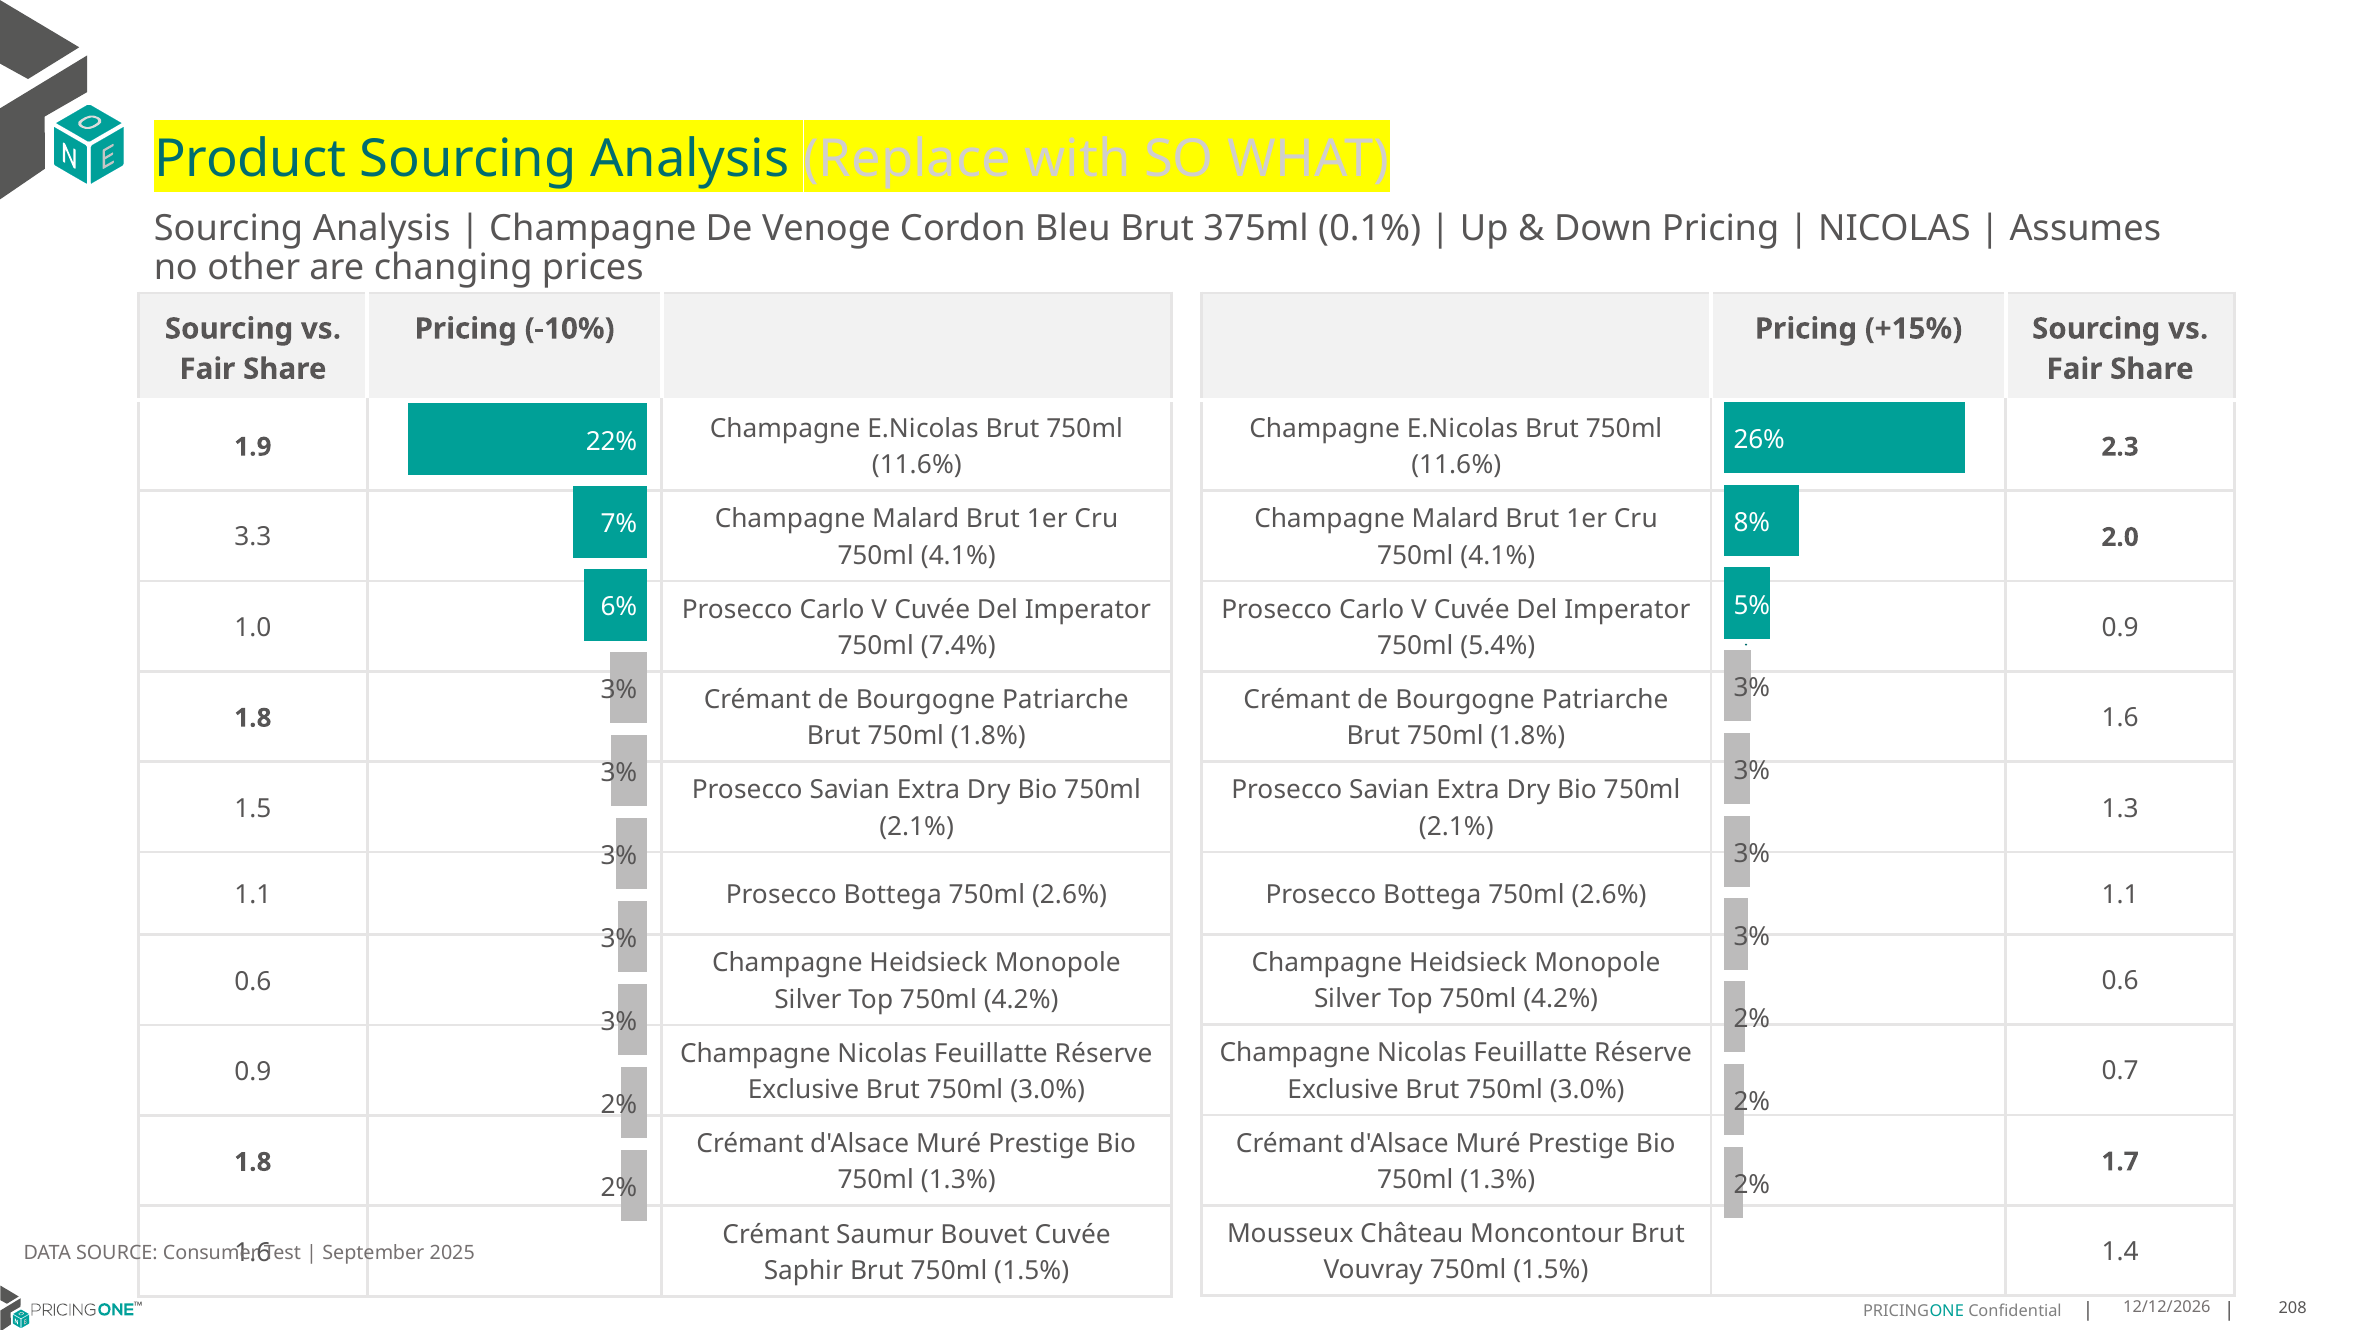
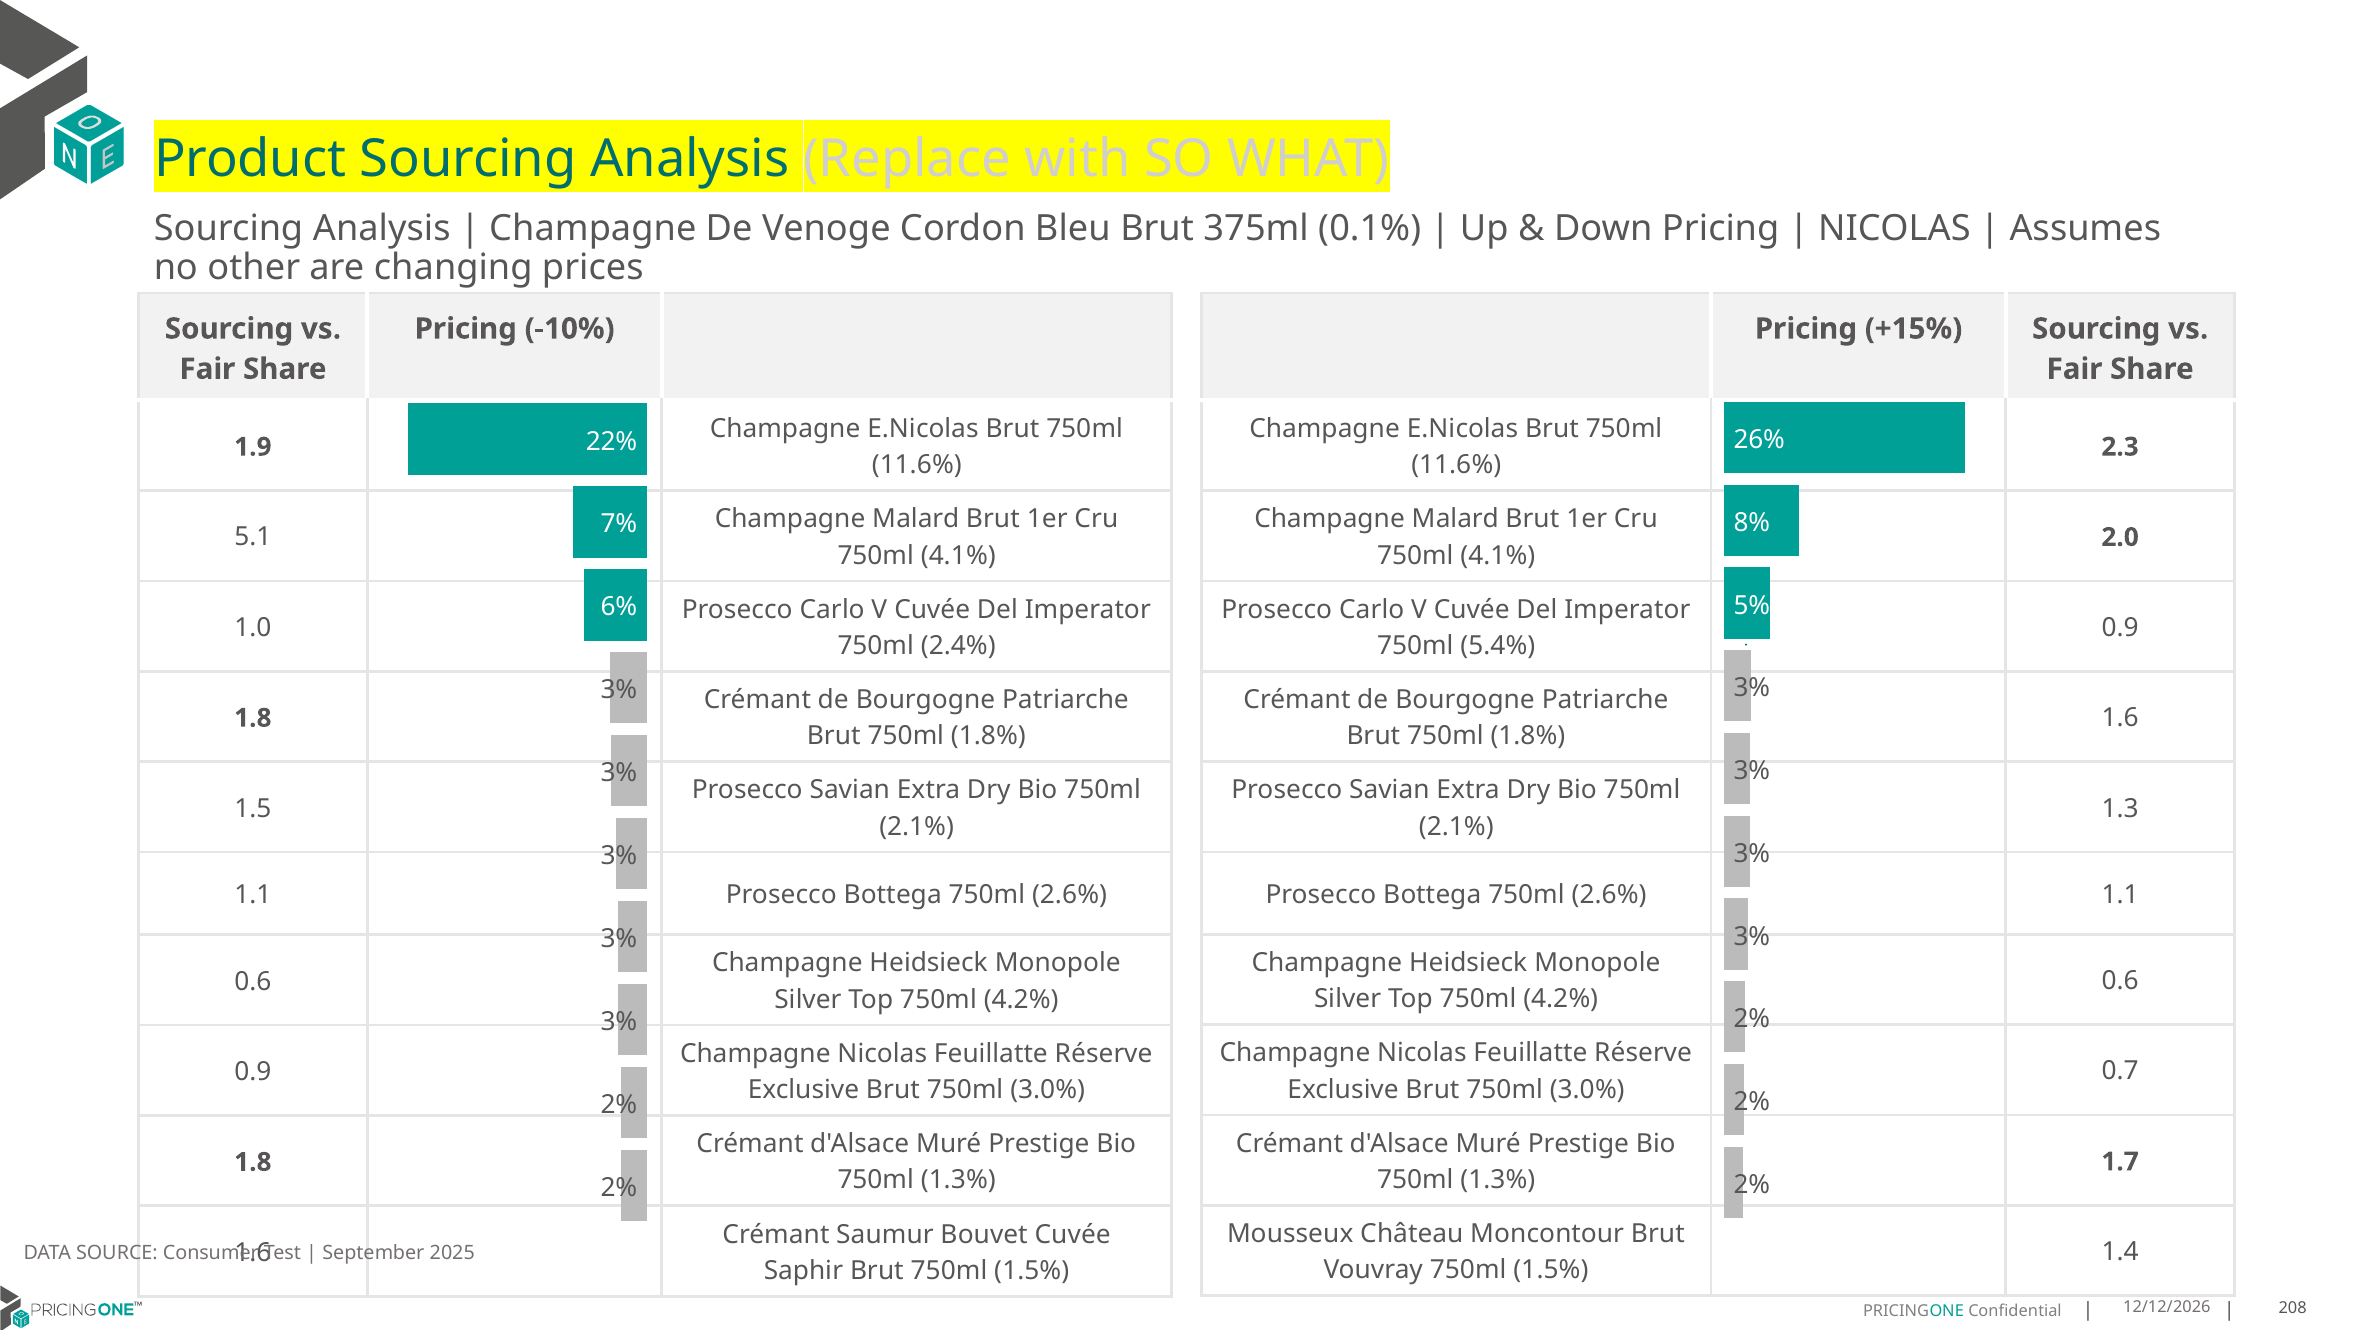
3.3: 3.3 -> 5.1
7.4%: 7.4% -> 2.4%
